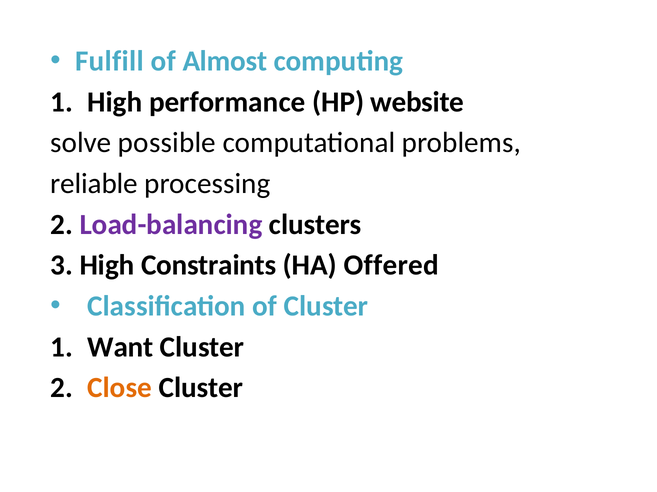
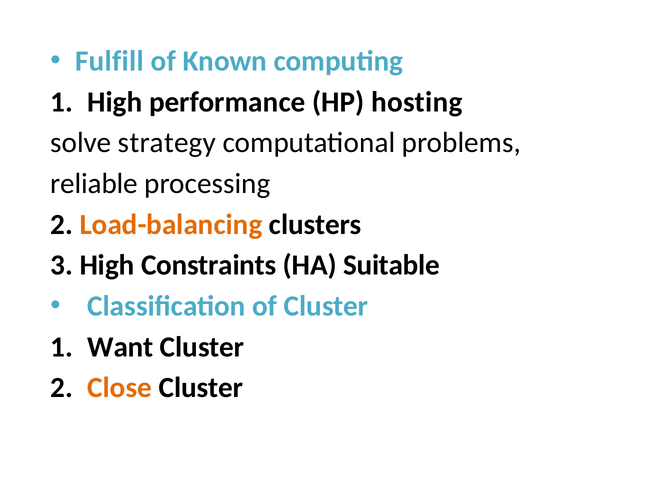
Almost: Almost -> Known
website: website -> hosting
possible: possible -> strategy
Load-balancing colour: purple -> orange
Offered: Offered -> Suitable
